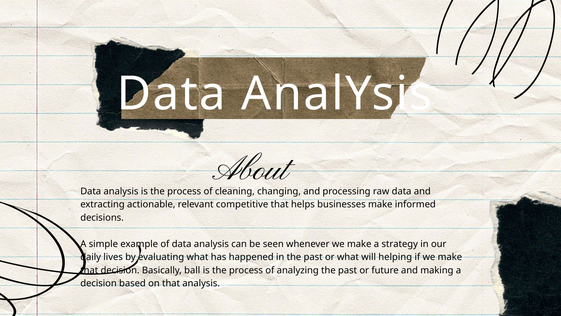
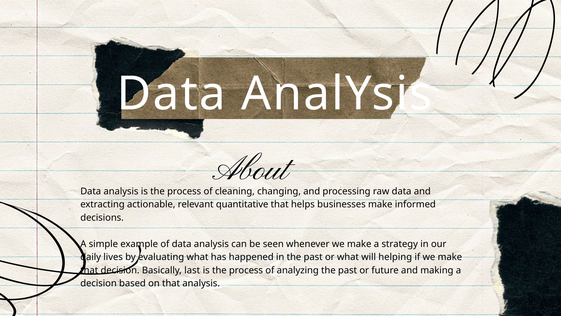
competitive: competitive -> quantitative
ball: ball -> last
